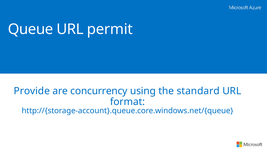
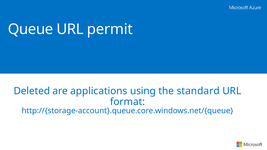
Provide: Provide -> Deleted
concurrency: concurrency -> applications
